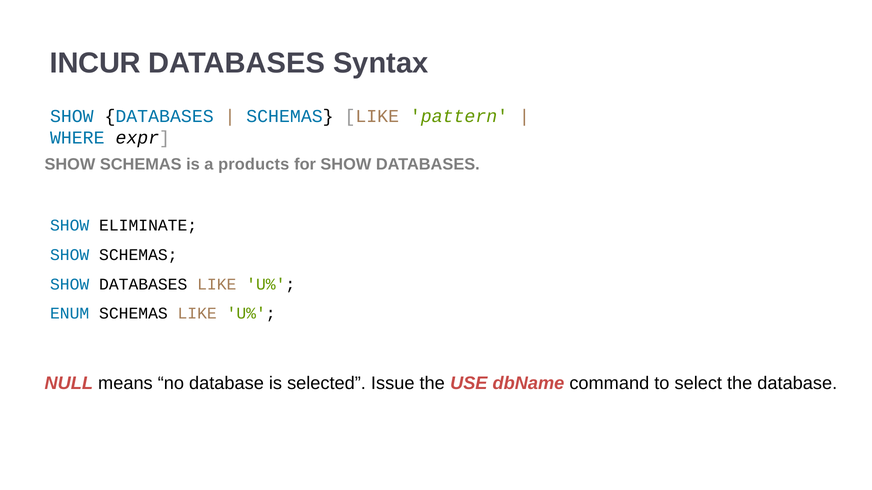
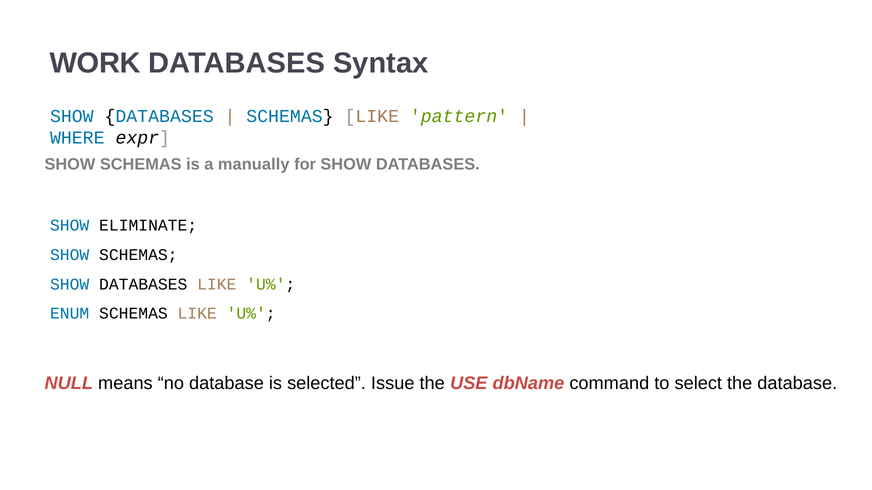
INCUR: INCUR -> WORK
products: products -> manually
